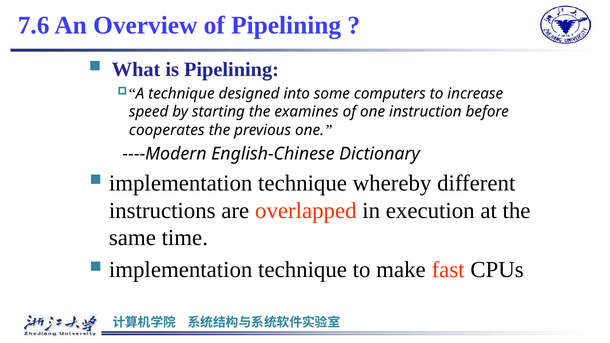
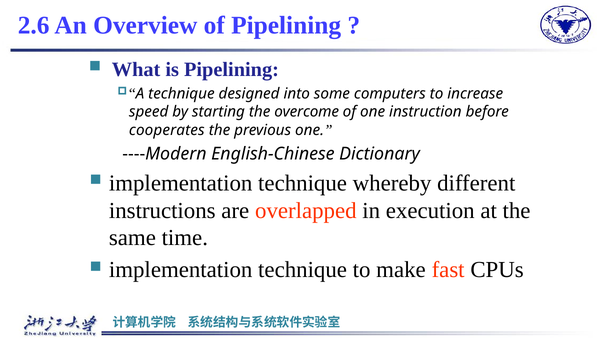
7.6: 7.6 -> 2.6
examines: examines -> overcome
